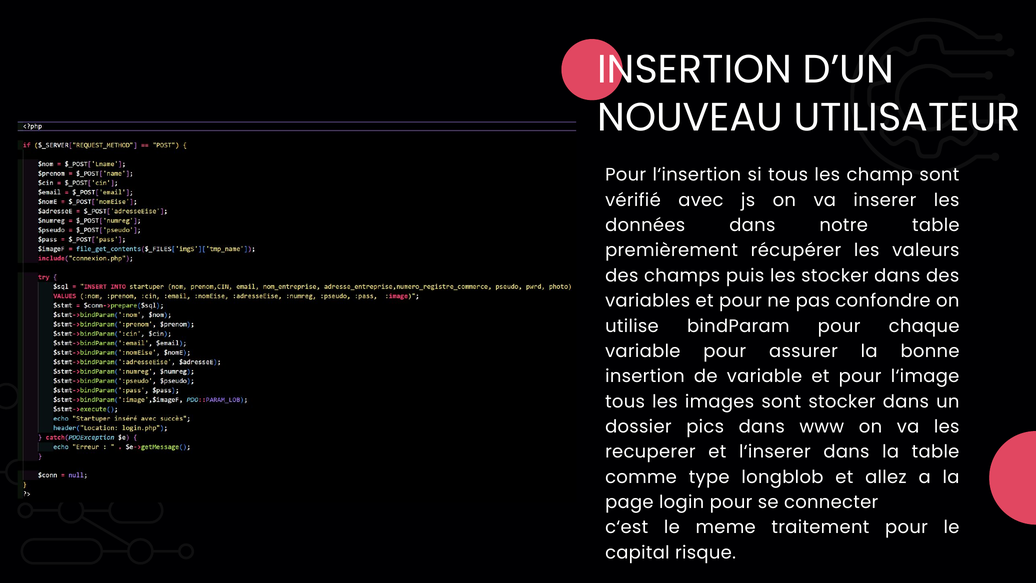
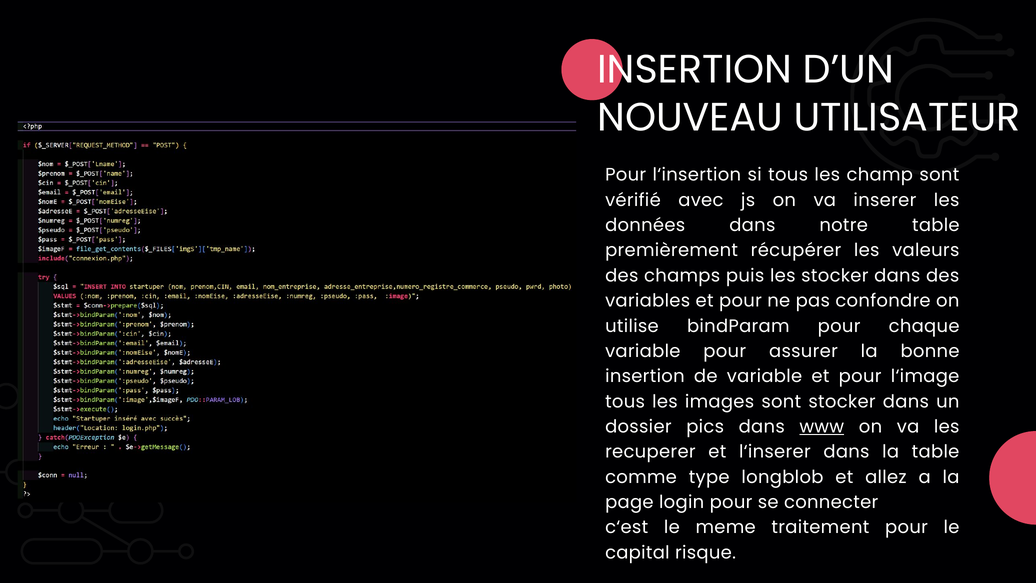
www underline: none -> present
